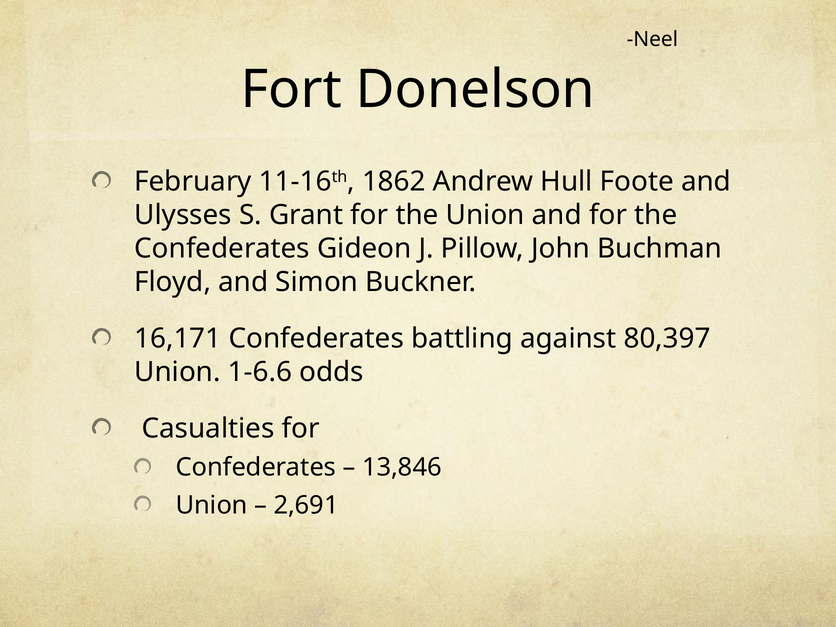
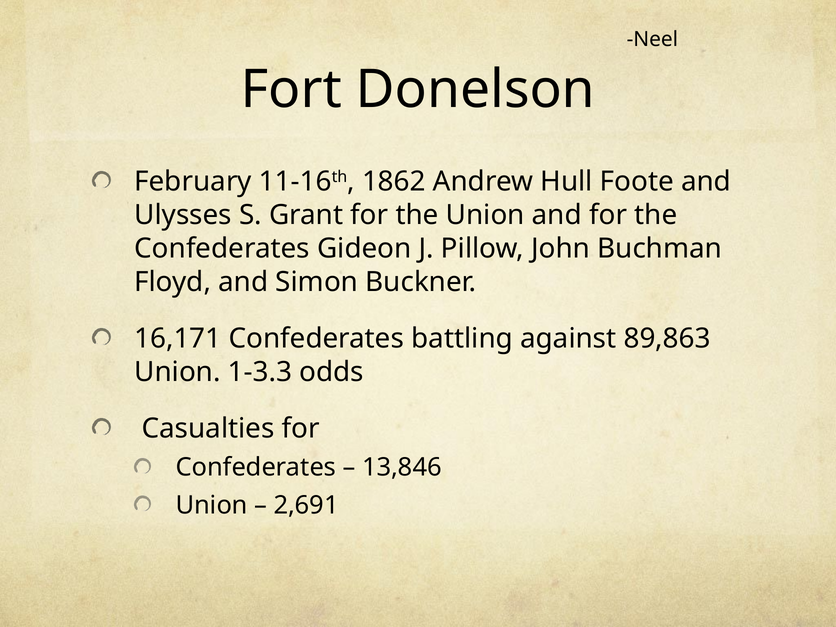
80,397: 80,397 -> 89,863
1-6.6: 1-6.6 -> 1-3.3
